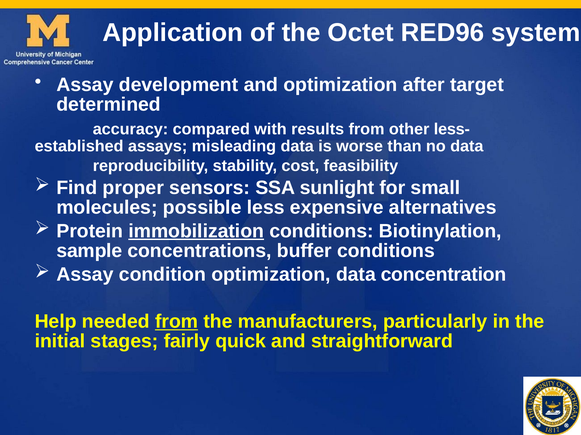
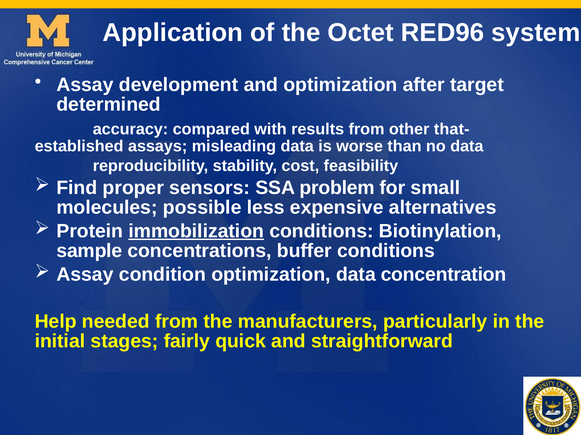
less-: less- -> that-
sunlight: sunlight -> problem
from at (177, 322) underline: present -> none
